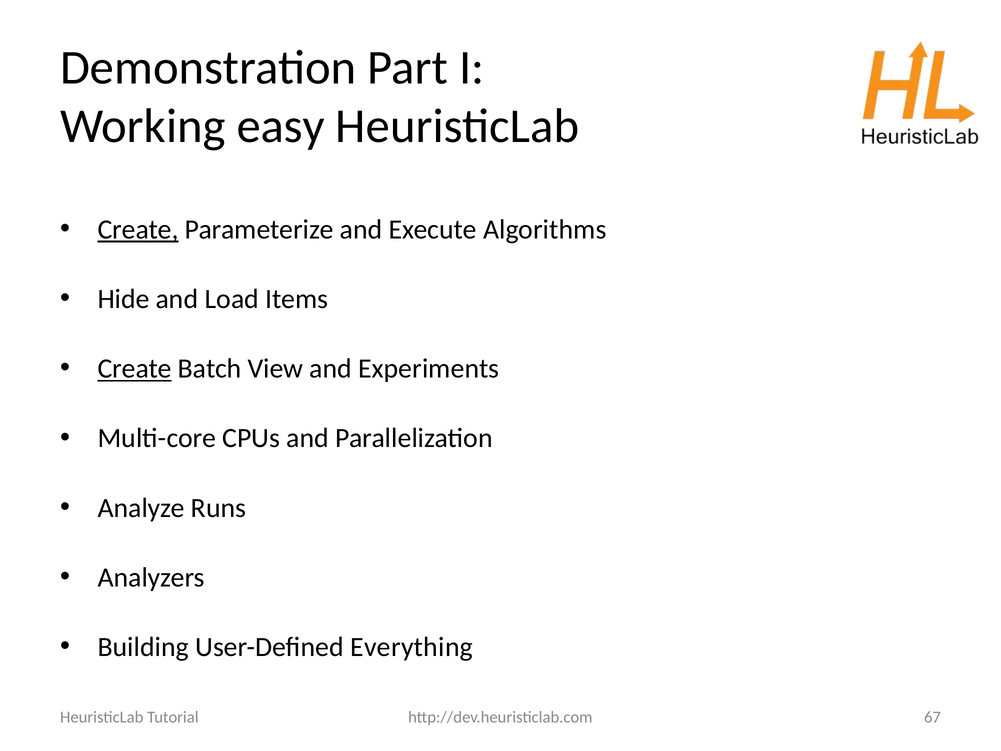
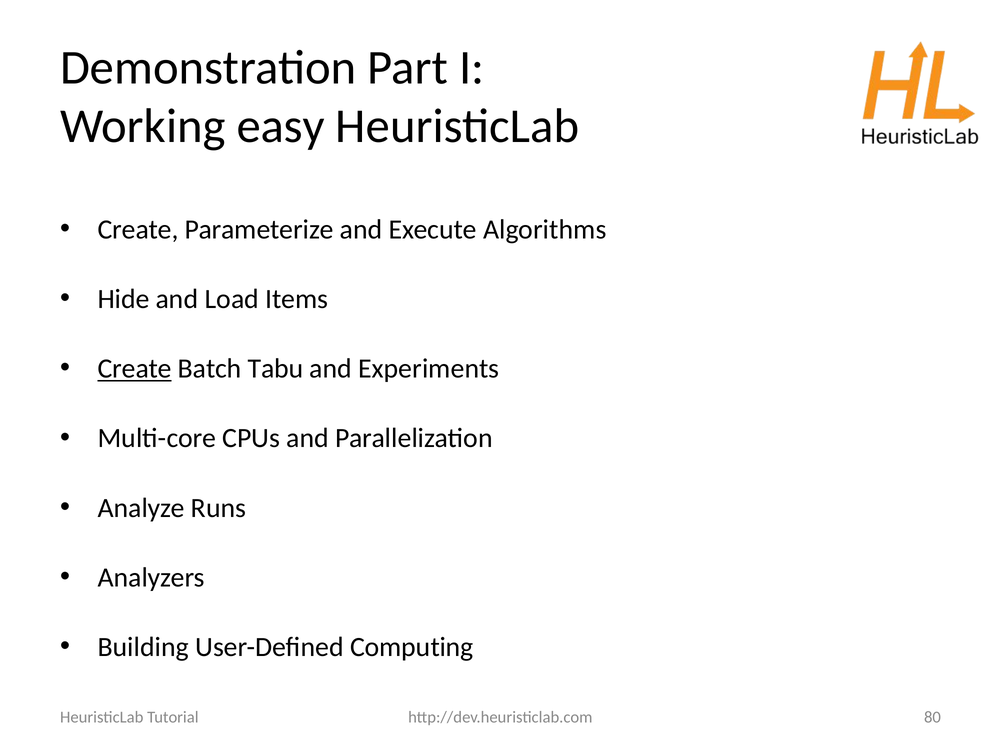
Create at (138, 229) underline: present -> none
View: View -> Tabu
Everything: Everything -> Computing
67: 67 -> 80
